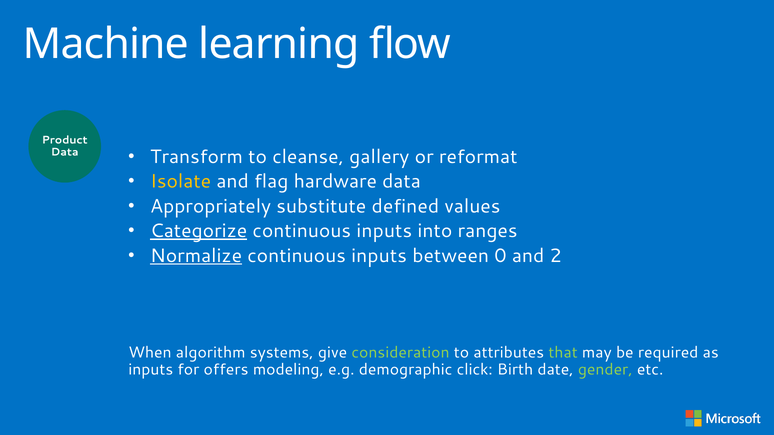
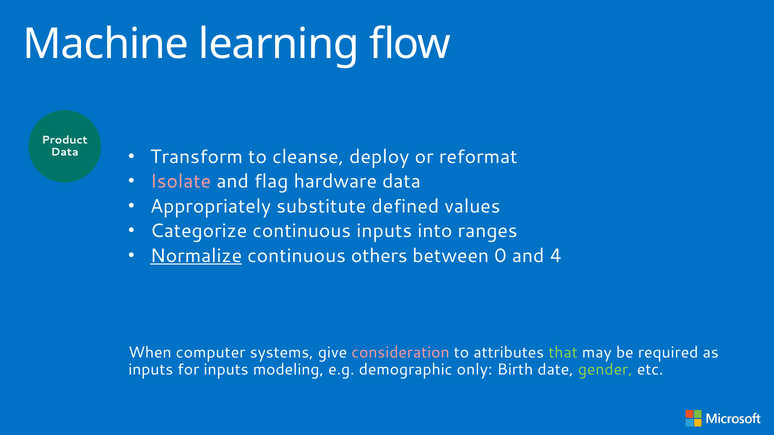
gallery: gallery -> deploy
Isolate colour: yellow -> pink
Categorize underline: present -> none
inputs at (379, 256): inputs -> others
2: 2 -> 4
algorithm: algorithm -> computer
consideration colour: light green -> pink
for offers: offers -> inputs
click: click -> only
